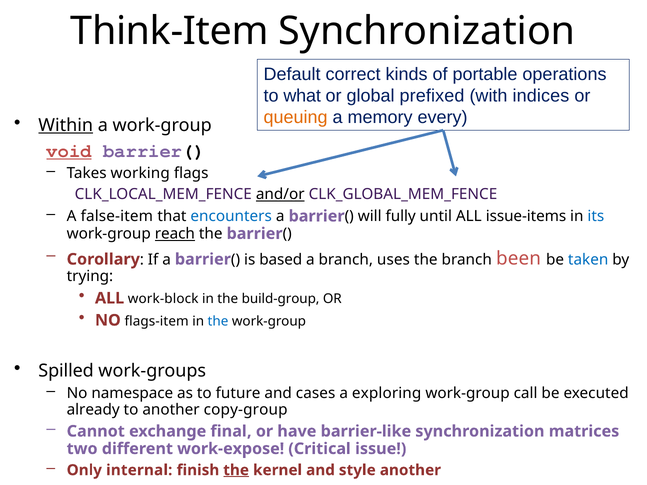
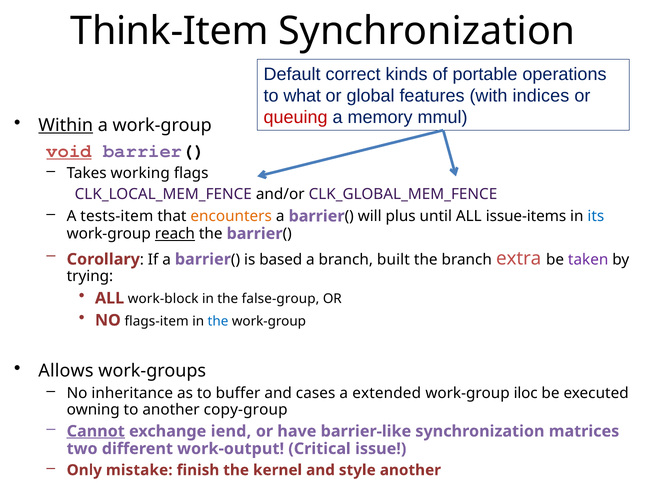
prefixed: prefixed -> features
queuing colour: orange -> red
every: every -> mmul
and/or underline: present -> none
false-item: false-item -> tests-item
encounters colour: blue -> orange
fully: fully -> plus
uses: uses -> built
been: been -> extra
taken colour: blue -> purple
build-group: build-group -> false-group
Spilled: Spilled -> Allows
namespace: namespace -> inheritance
future: future -> buffer
exploring: exploring -> extended
call: call -> iloc
already: already -> owning
Cannot underline: none -> present
final: final -> iend
work-expose: work-expose -> work-output
internal: internal -> mistake
the at (236, 470) underline: present -> none
